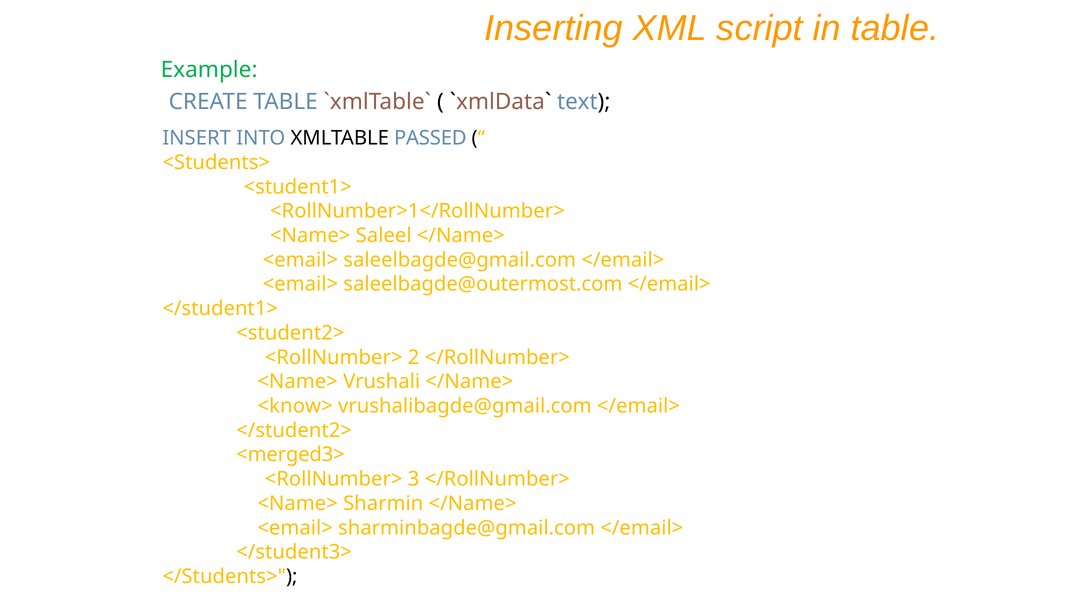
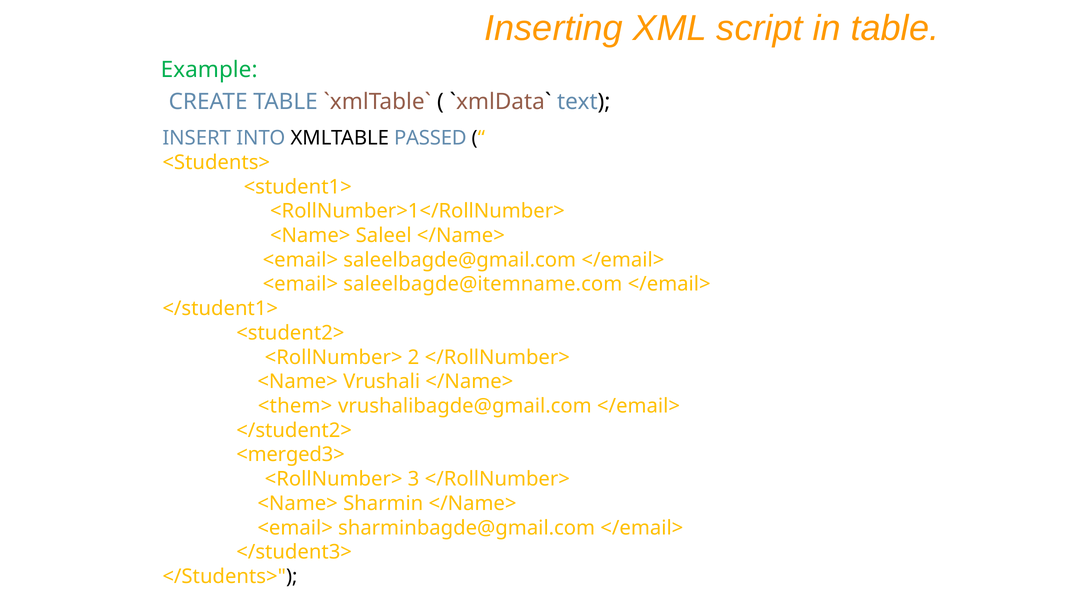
saleelbagde@outermost.com: saleelbagde@outermost.com -> saleelbagde@itemname.com
<know>: <know> -> <them>
